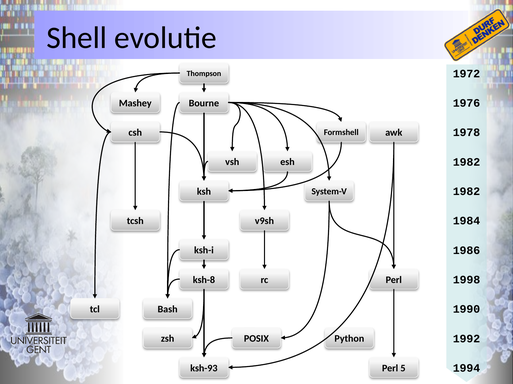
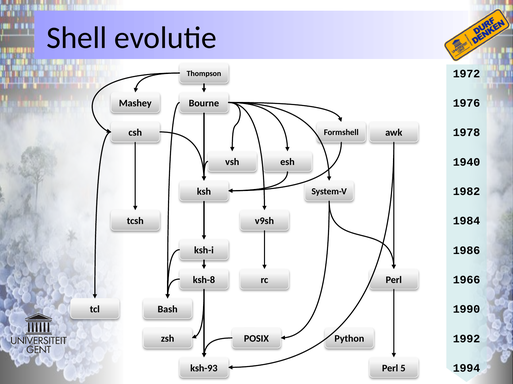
1982 at (467, 162): 1982 -> 1940
1998: 1998 -> 1966
